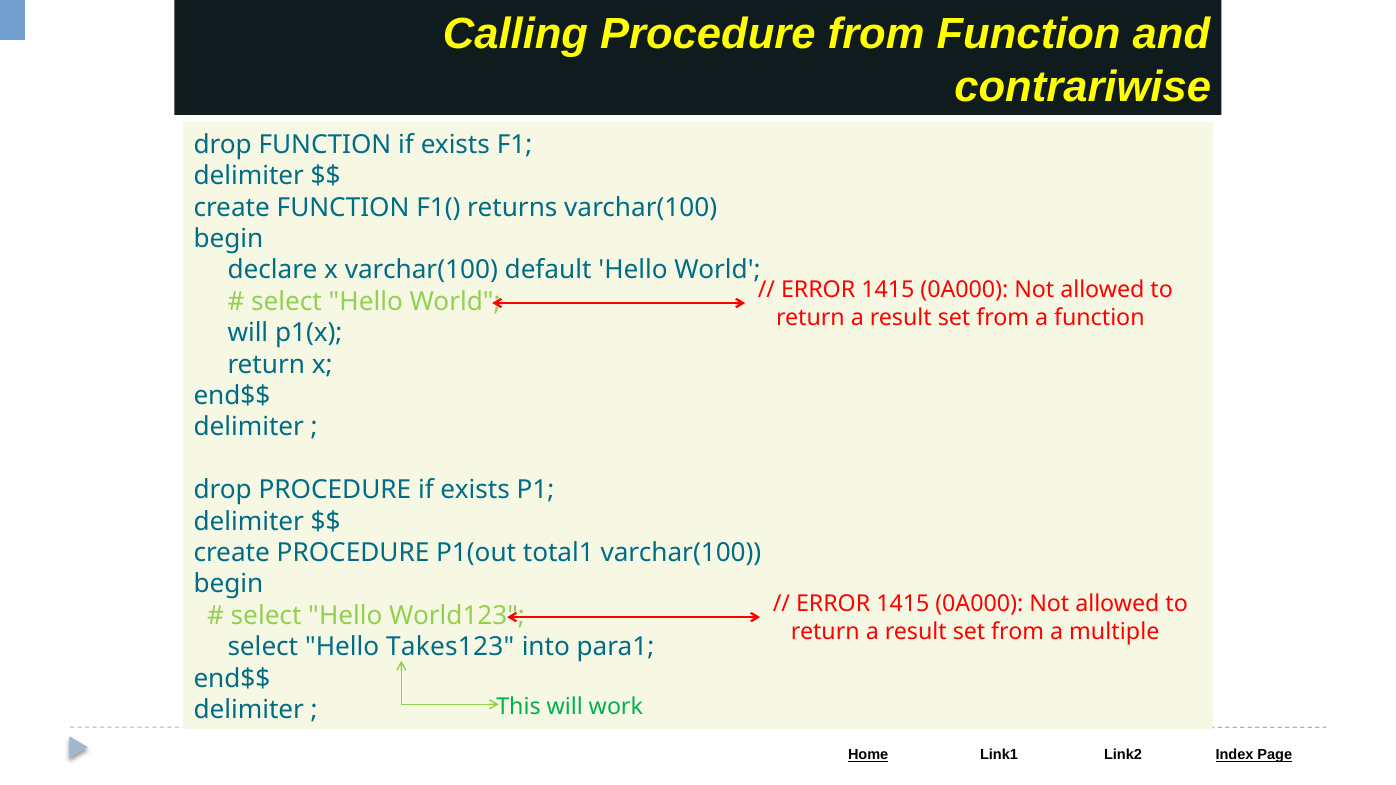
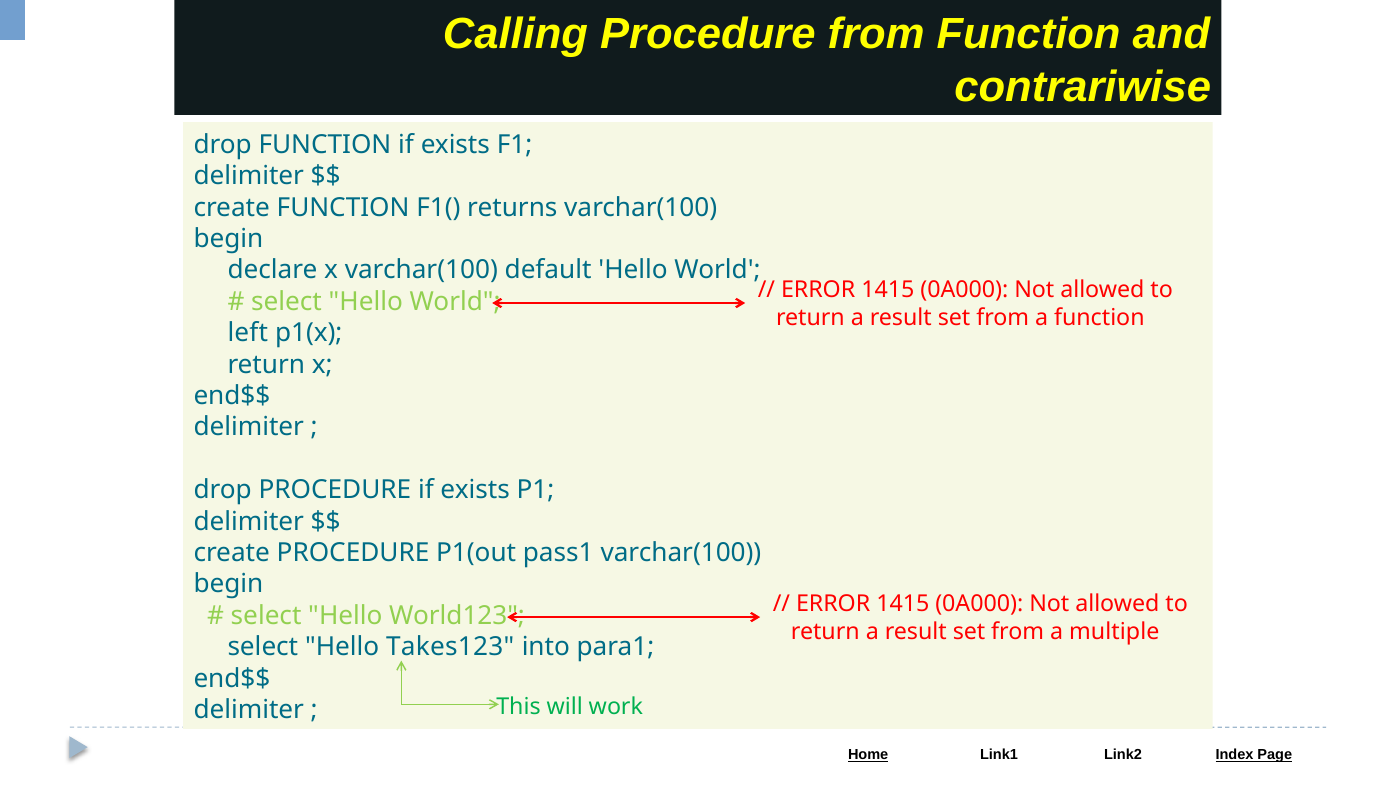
will at (248, 333): will -> left
total1: total1 -> pass1
